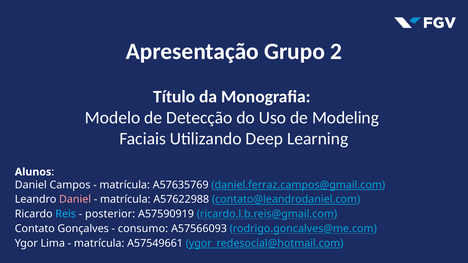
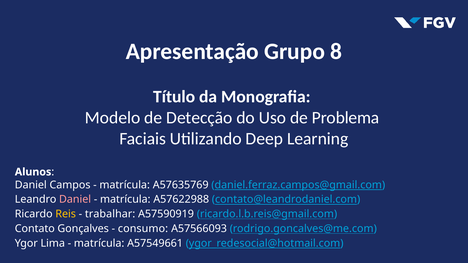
2: 2 -> 8
Modeling: Modeling -> Problema
Reis colour: light blue -> yellow
posterior: posterior -> trabalhar
